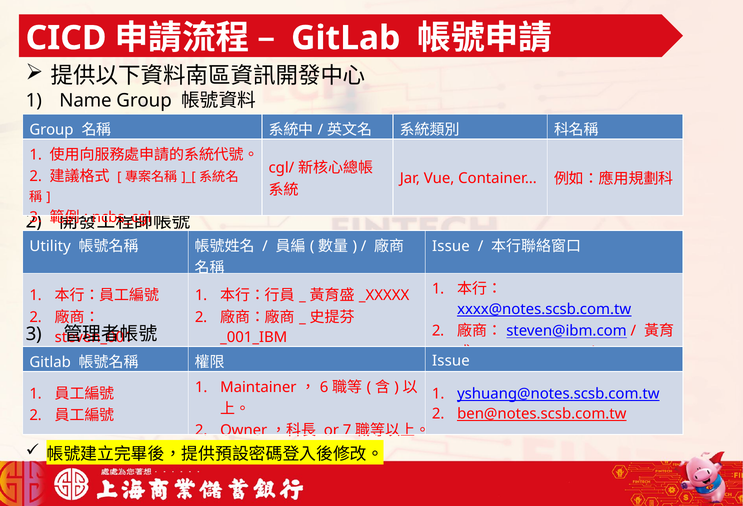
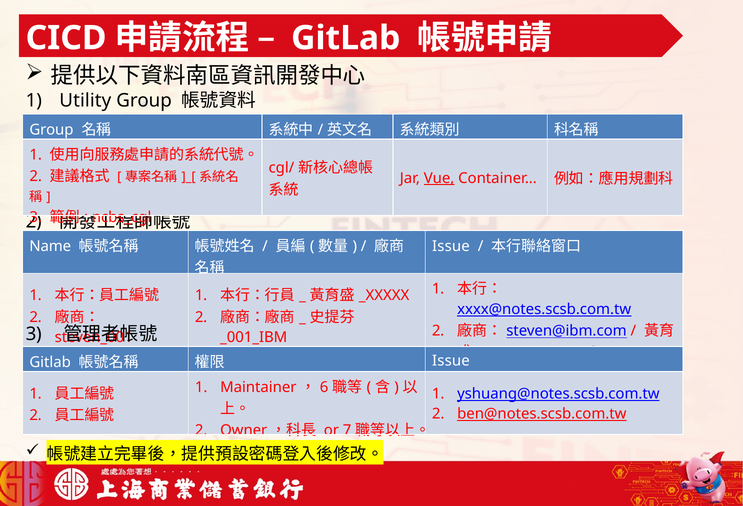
Name: Name -> Utility
Vue underline: none -> present
Utility: Utility -> Name
